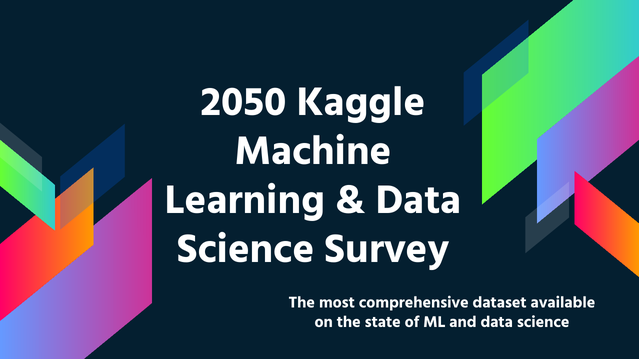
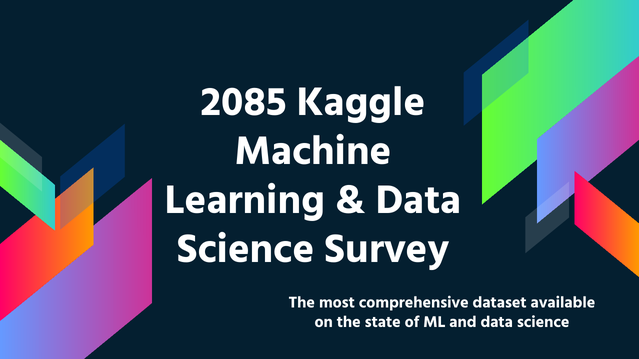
2050: 2050 -> 2085
